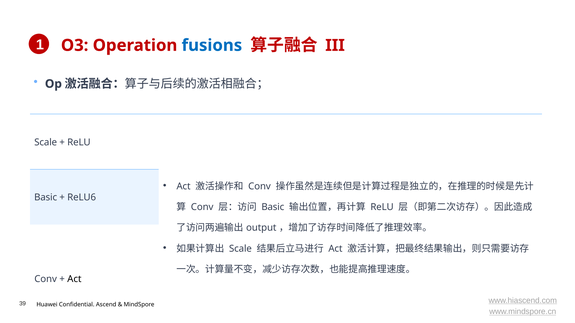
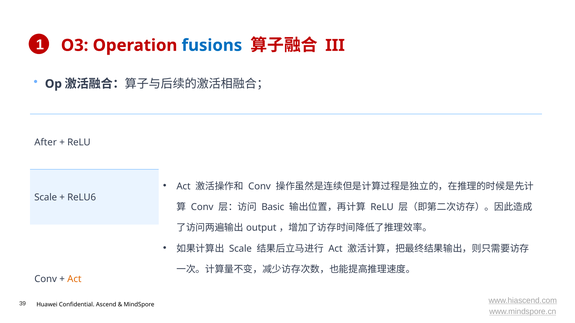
Scale at (46, 142): Scale -> After
Basic at (46, 198): Basic -> Scale
Act at (74, 279) colour: black -> orange
